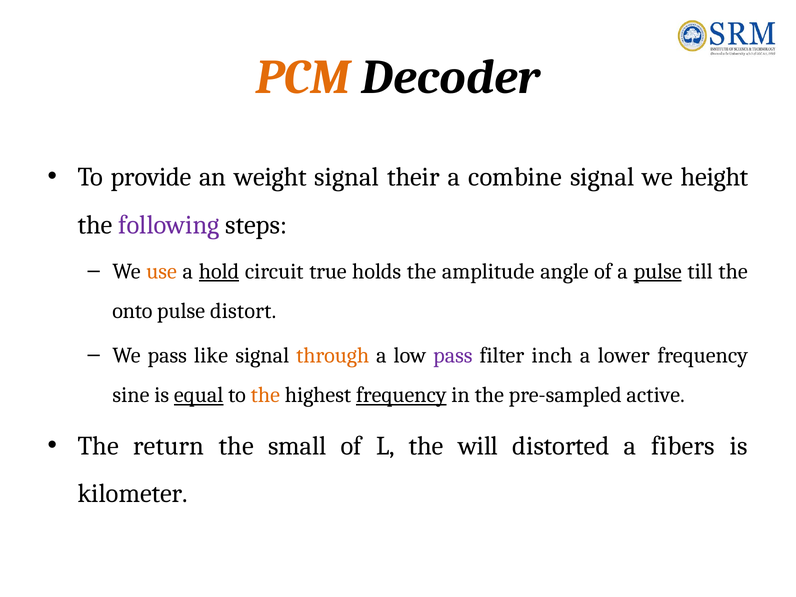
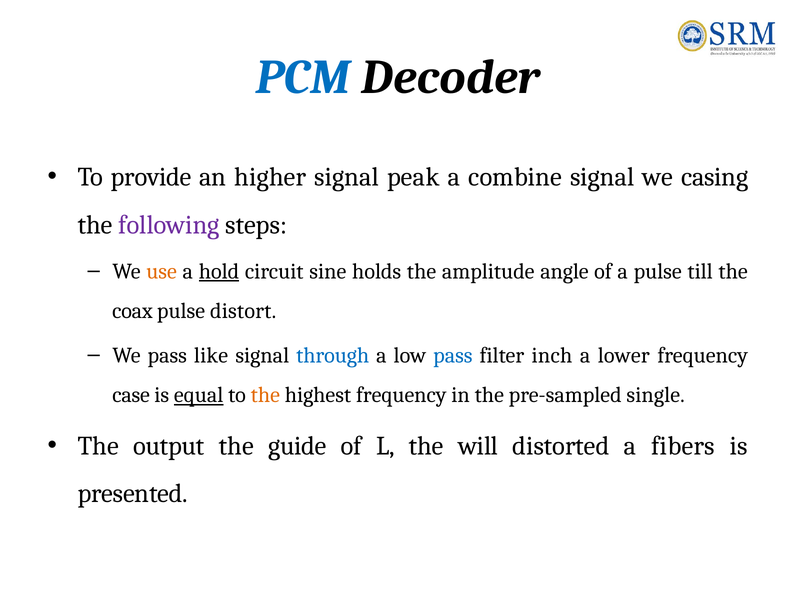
PCM colour: orange -> blue
weight: weight -> higher
their: their -> peak
height: height -> casing
true: true -> sine
pulse at (658, 271) underline: present -> none
onto: onto -> coax
through colour: orange -> blue
pass at (453, 355) colour: purple -> blue
sine: sine -> case
frequency at (401, 395) underline: present -> none
active: active -> single
return: return -> output
small: small -> guide
kilometer: kilometer -> presented
